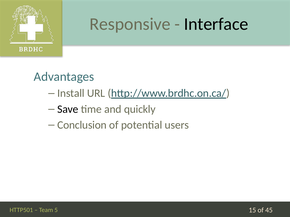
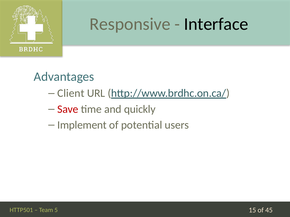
Install: Install -> Client
Save colour: black -> red
Conclusion: Conclusion -> Implement
